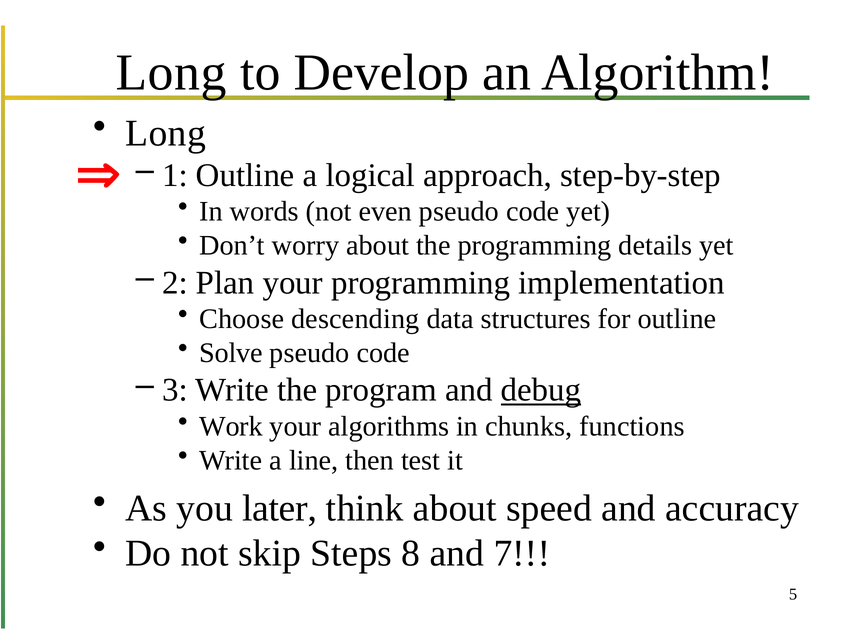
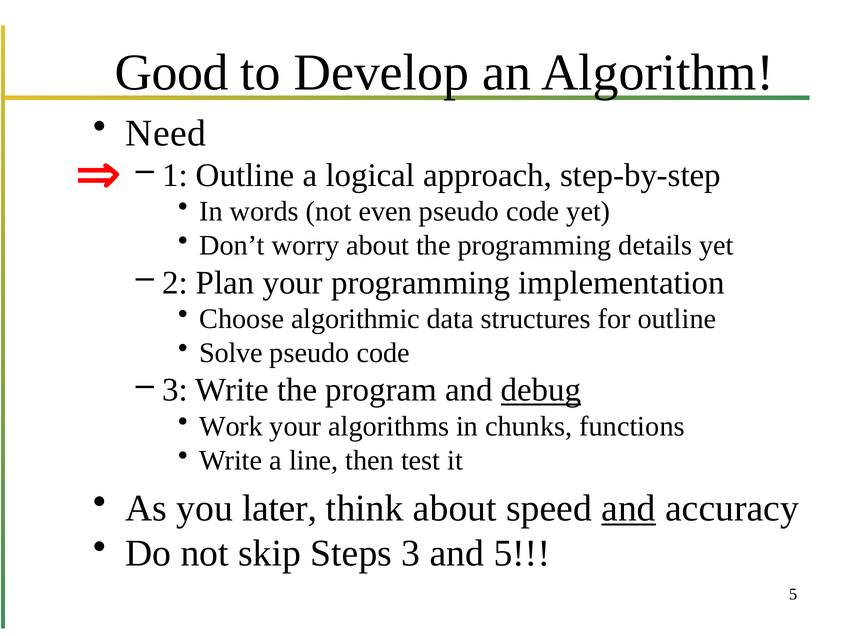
Long at (171, 73): Long -> Good
Long at (166, 133): Long -> Need
descending: descending -> algorithmic
and at (629, 508) underline: none -> present
8: 8 -> 3
and 7: 7 -> 5
